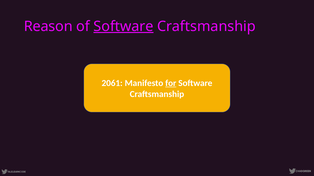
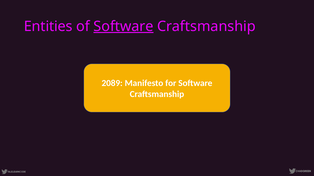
Reason: Reason -> Entities
2061: 2061 -> 2089
for underline: present -> none
